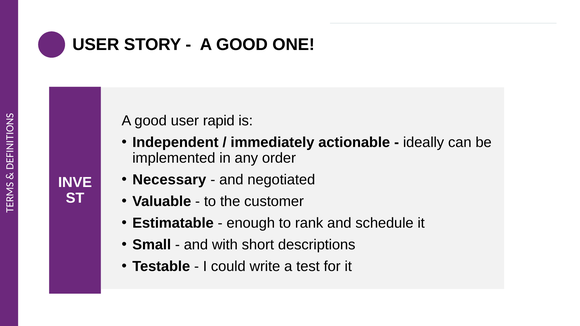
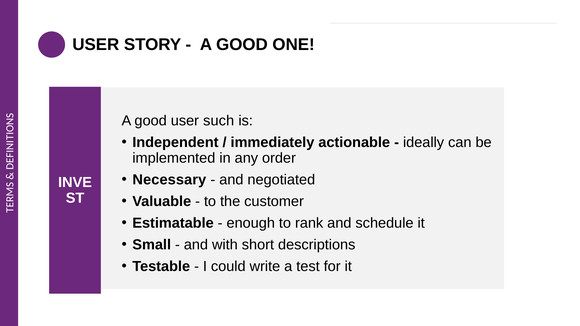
rapid: rapid -> such
